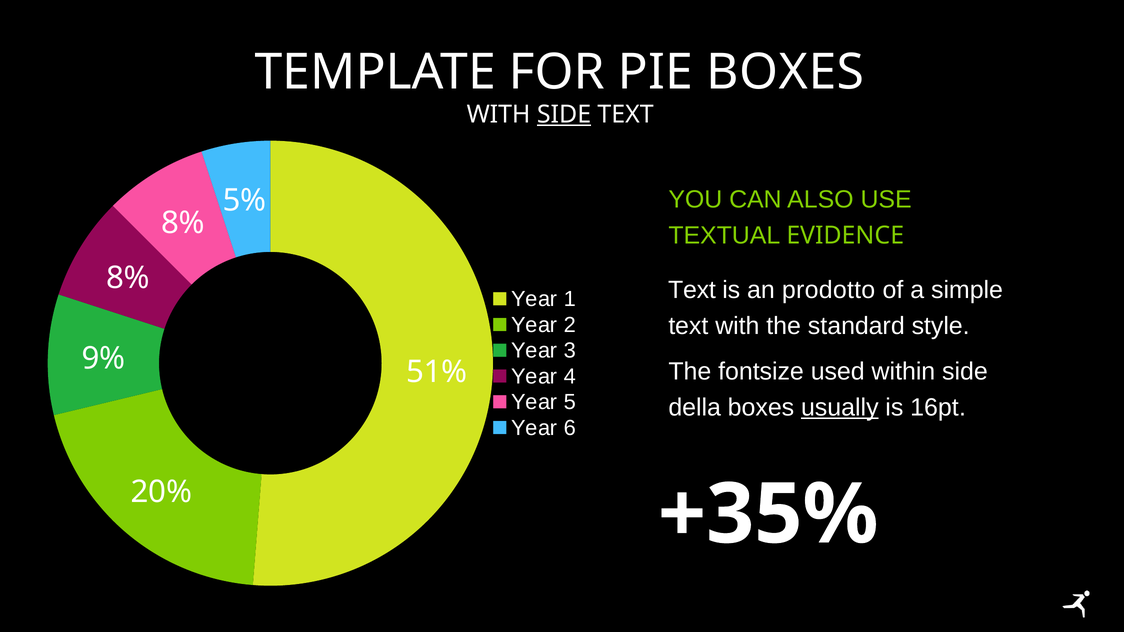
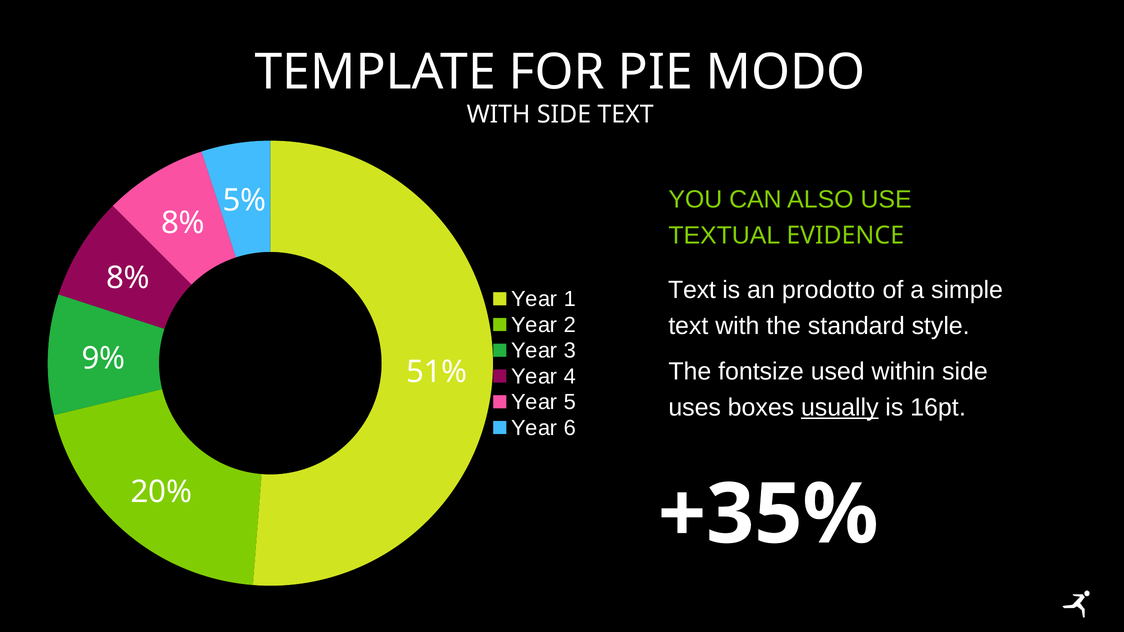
PIE BOXES: BOXES -> MODO
SIDE at (564, 115) underline: present -> none
della: della -> uses
